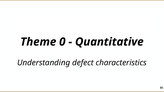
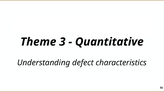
0: 0 -> 3
